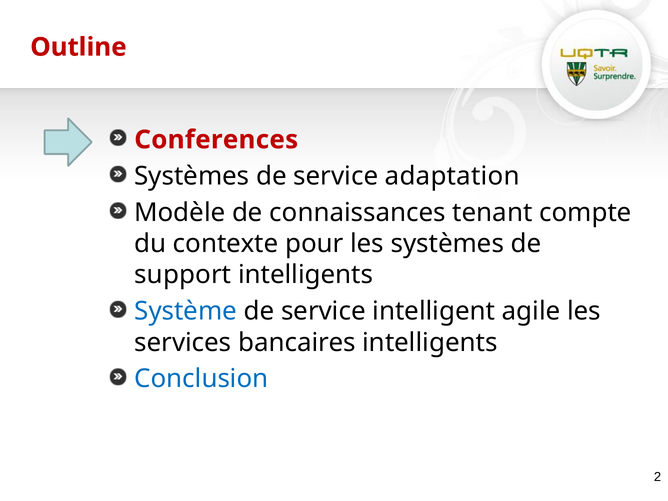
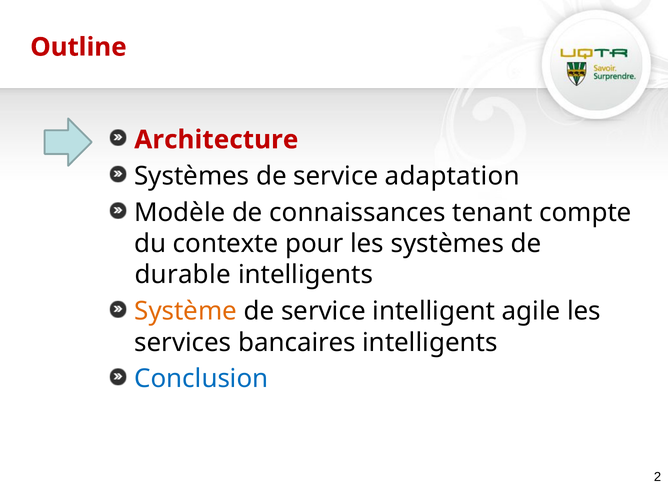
Conferences: Conferences -> Architecture
support: support -> durable
Système colour: blue -> orange
